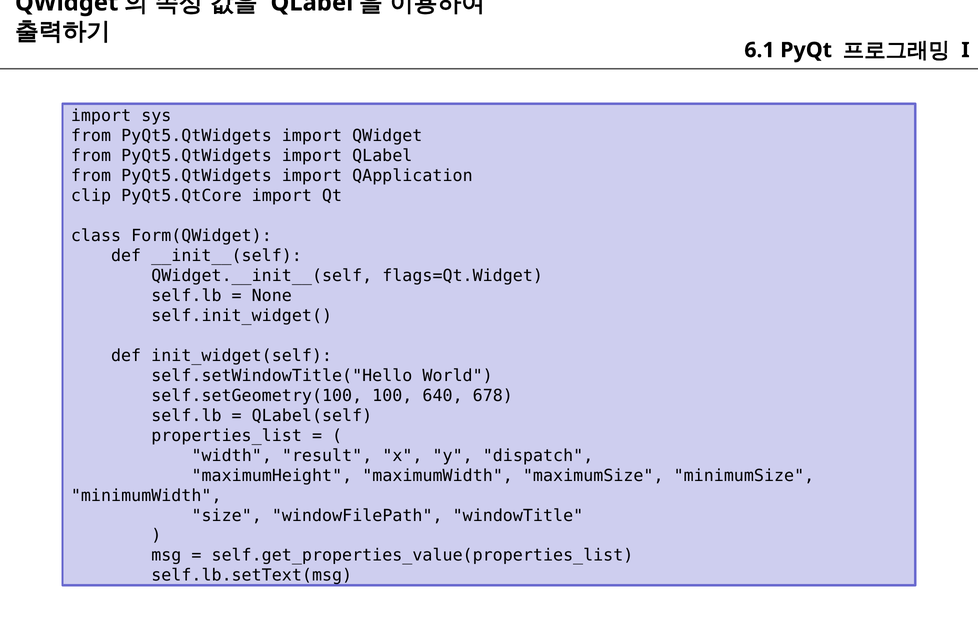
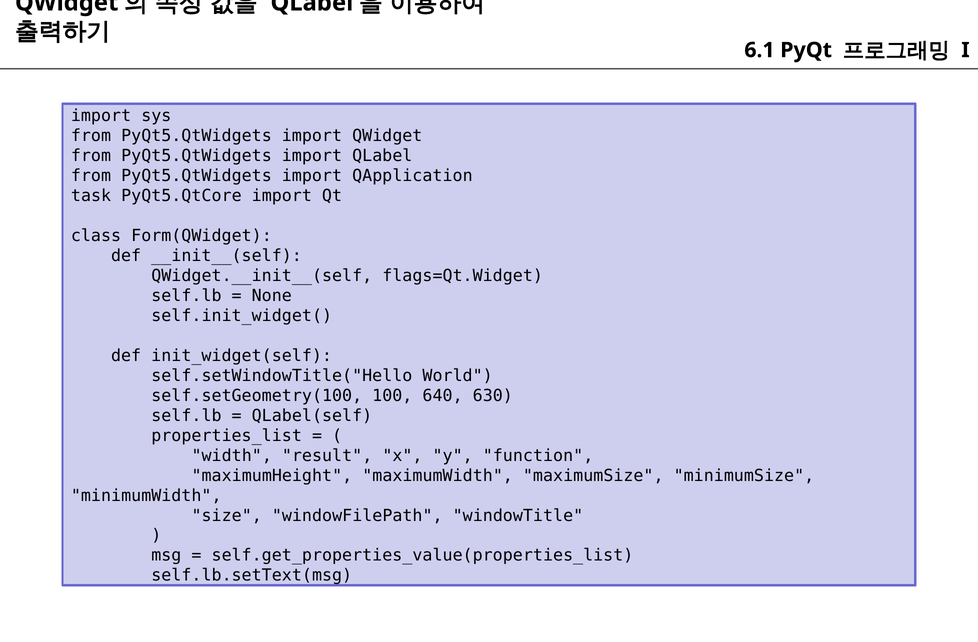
clip: clip -> task
678: 678 -> 630
dispatch: dispatch -> function
